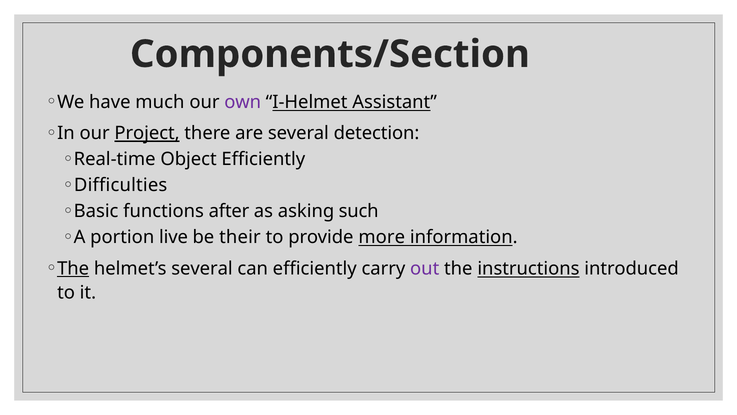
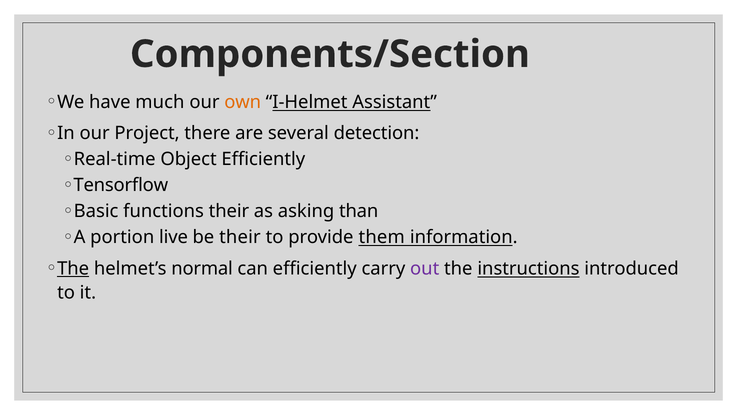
own colour: purple -> orange
Project underline: present -> none
Difficulties: Difficulties -> Tensorflow
functions after: after -> their
such: such -> than
more: more -> them
helmet’s several: several -> normal
